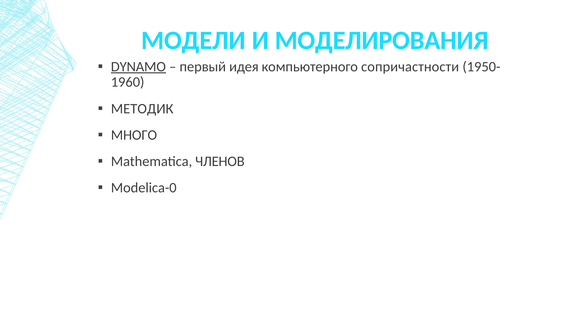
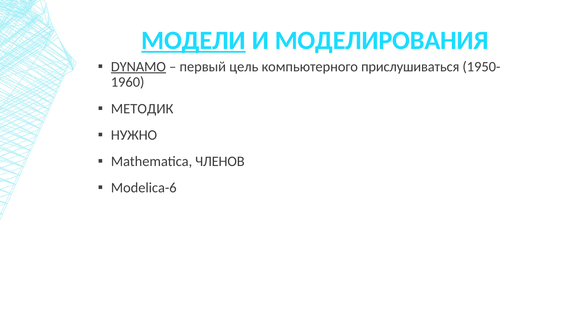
МОДЕЛИ underline: none -> present
идея: идея -> цель
сопричастности: сопричастности -> прислушиваться
МНОГО: МНОГО -> НУЖНО
Modelica-0: Modelica-0 -> Modelica-6
